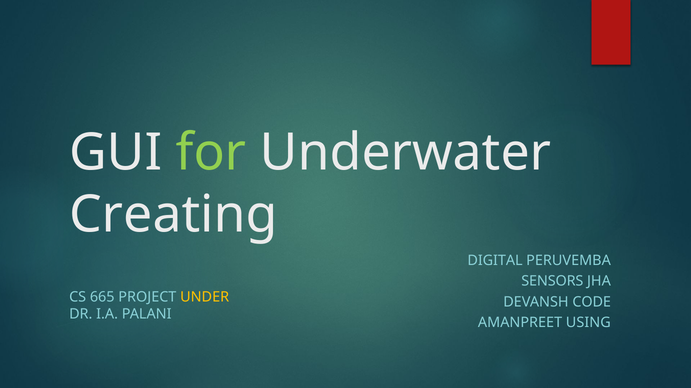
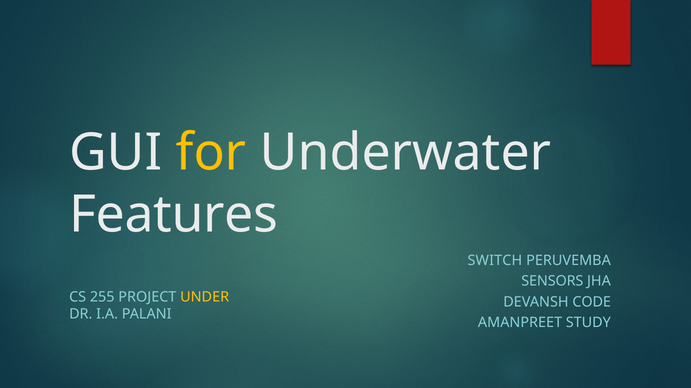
for colour: light green -> yellow
Creating: Creating -> Features
DIGITAL: DIGITAL -> SWITCH
665: 665 -> 255
USING: USING -> STUDY
